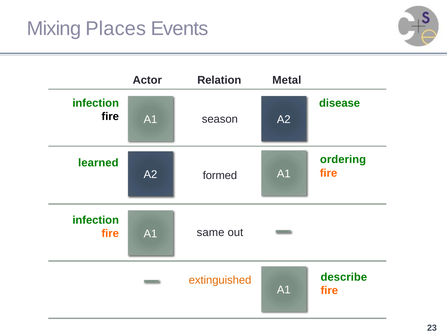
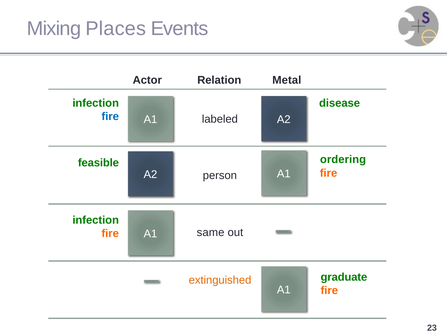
fire at (110, 117) colour: black -> blue
season: season -> labeled
learned: learned -> feasible
formed: formed -> person
describe: describe -> graduate
